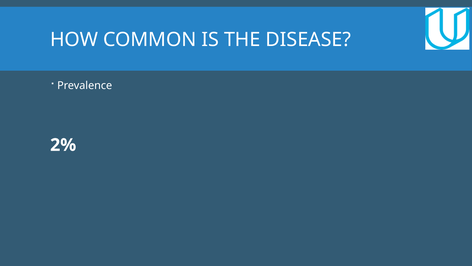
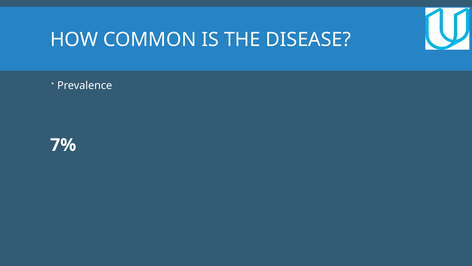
2%: 2% -> 7%
